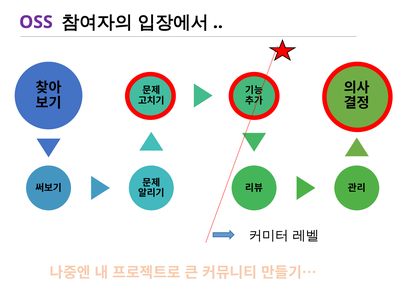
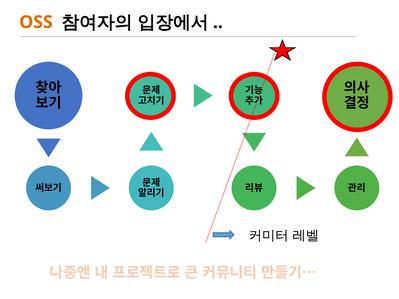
OSS colour: purple -> orange
